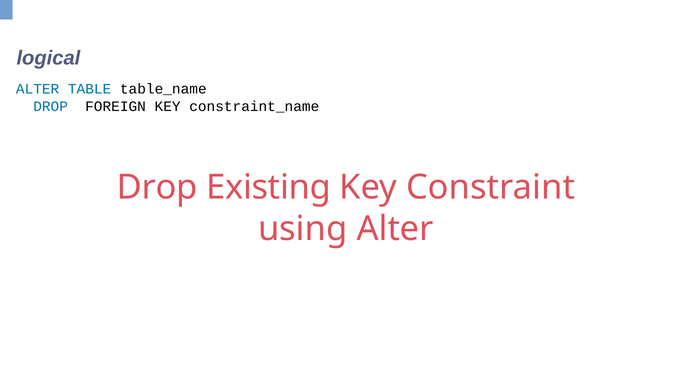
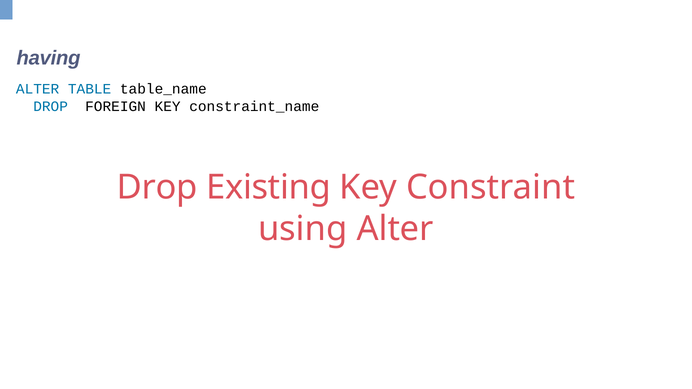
logical: logical -> having
